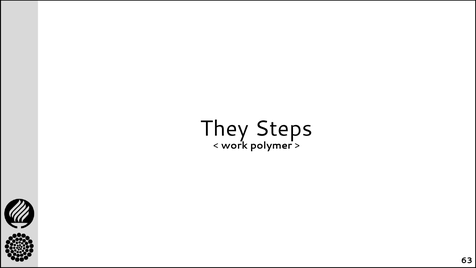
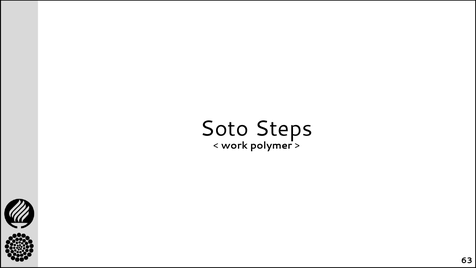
They: They -> Soto
